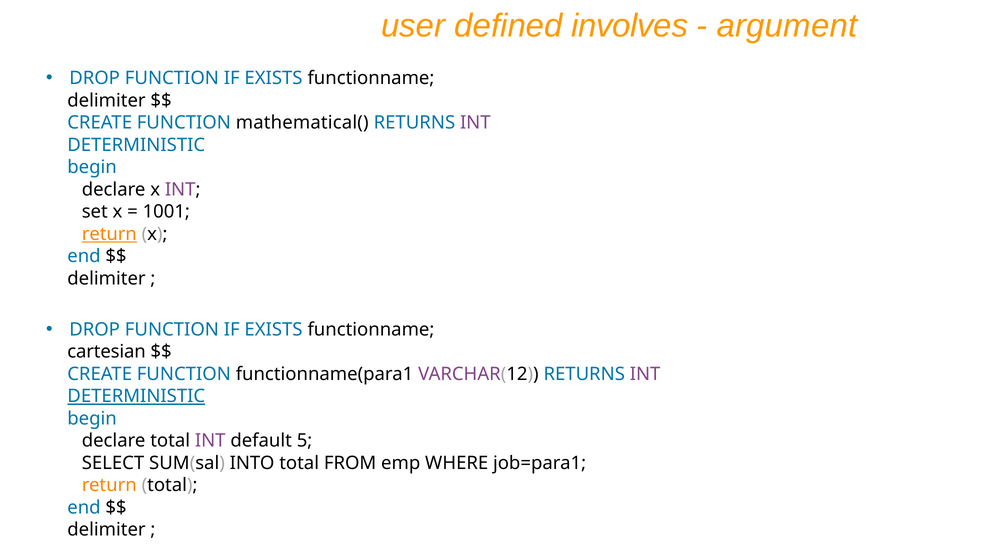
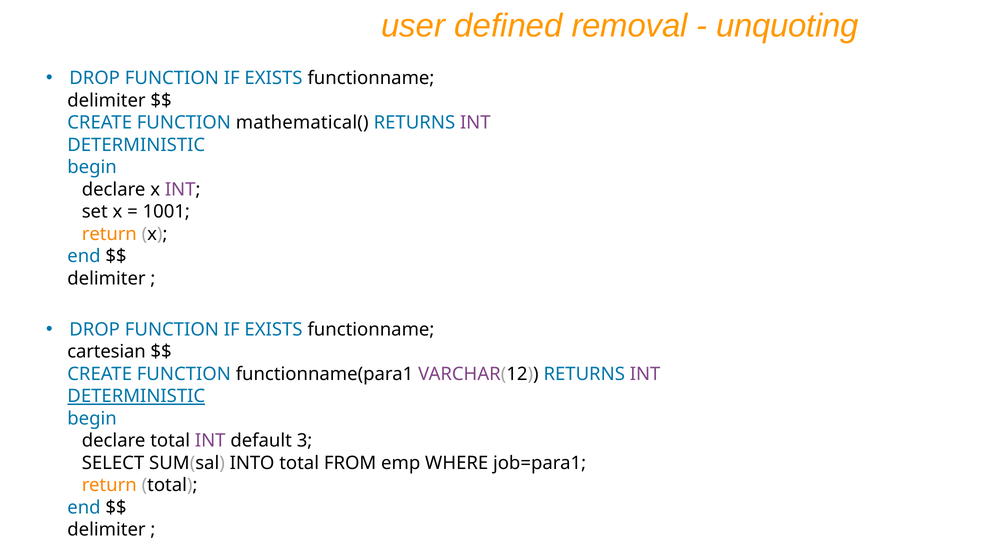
involves: involves -> removal
argument: argument -> unquoting
return at (109, 234) underline: present -> none
5: 5 -> 3
